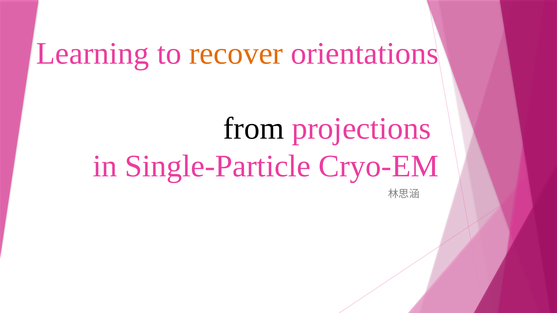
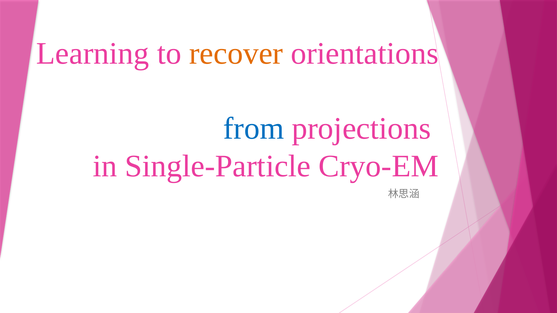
from colour: black -> blue
